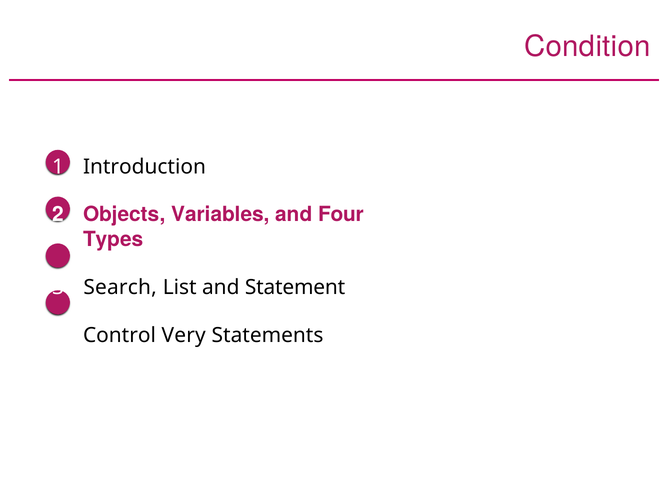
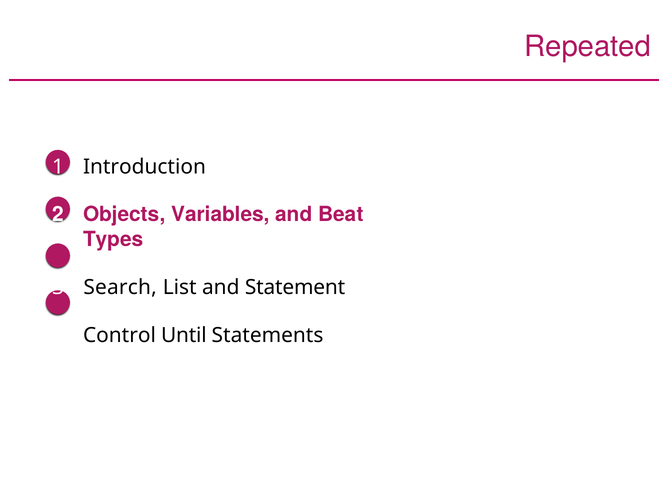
Condition: Condition -> Repeated
Four: Four -> Beat
Very: Very -> Until
